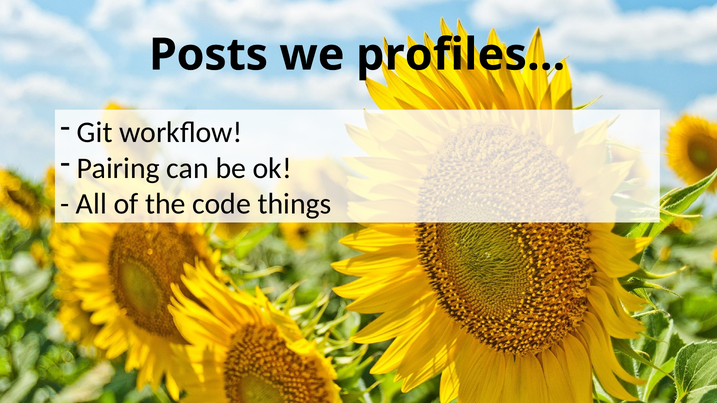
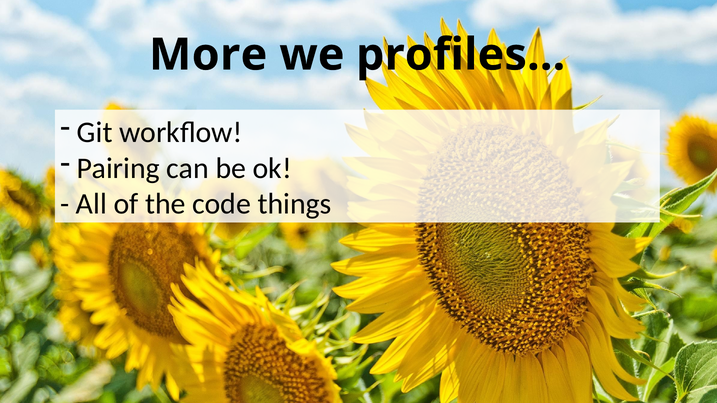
Posts: Posts -> More
